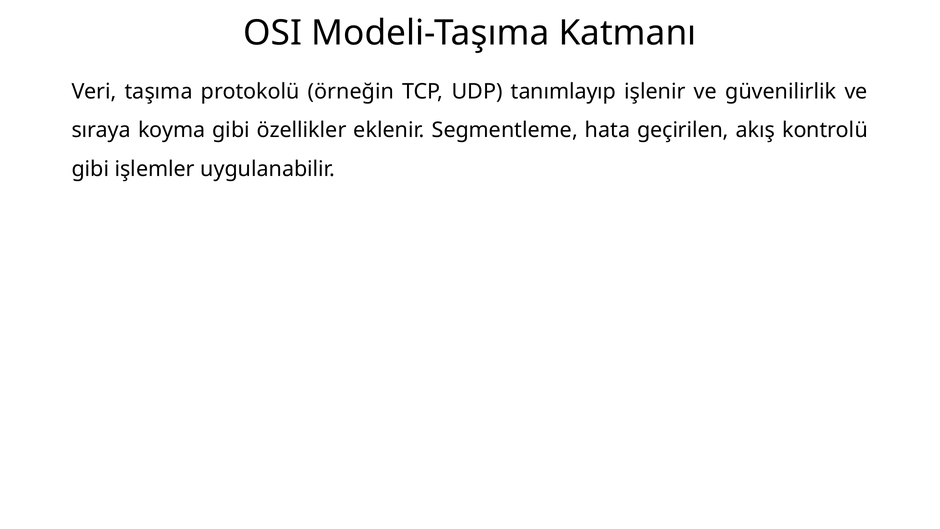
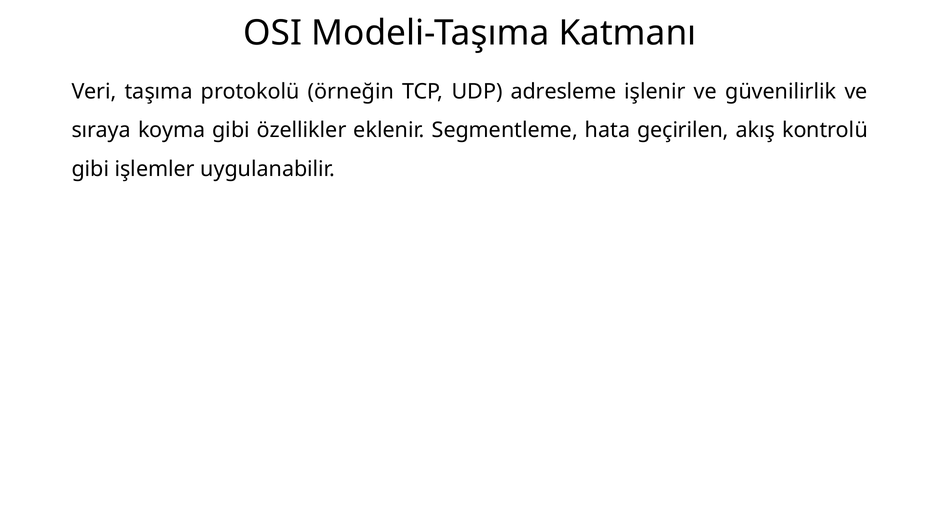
tanımlayıp: tanımlayıp -> adresleme
